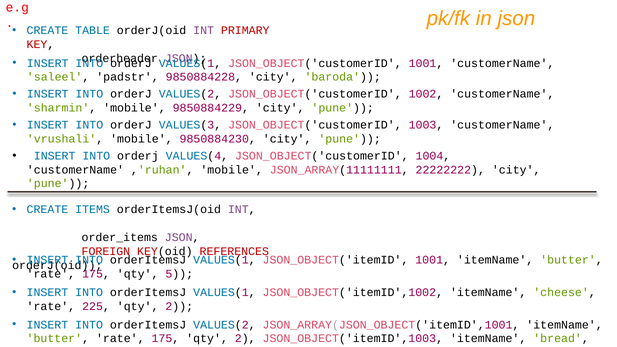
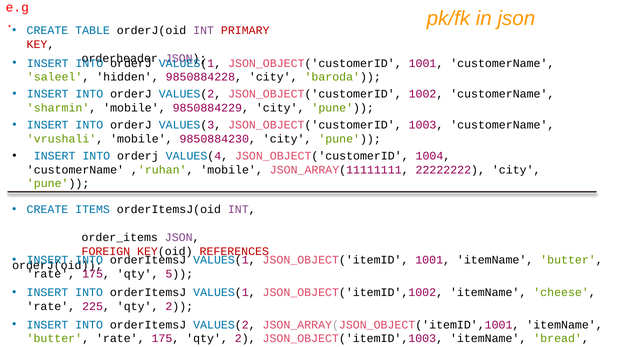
padstr: padstr -> hidden
